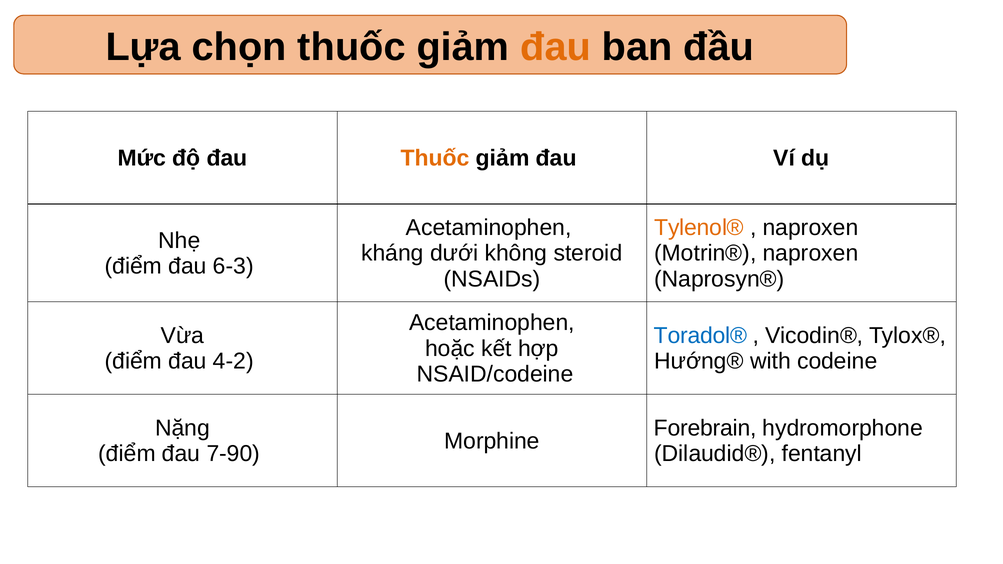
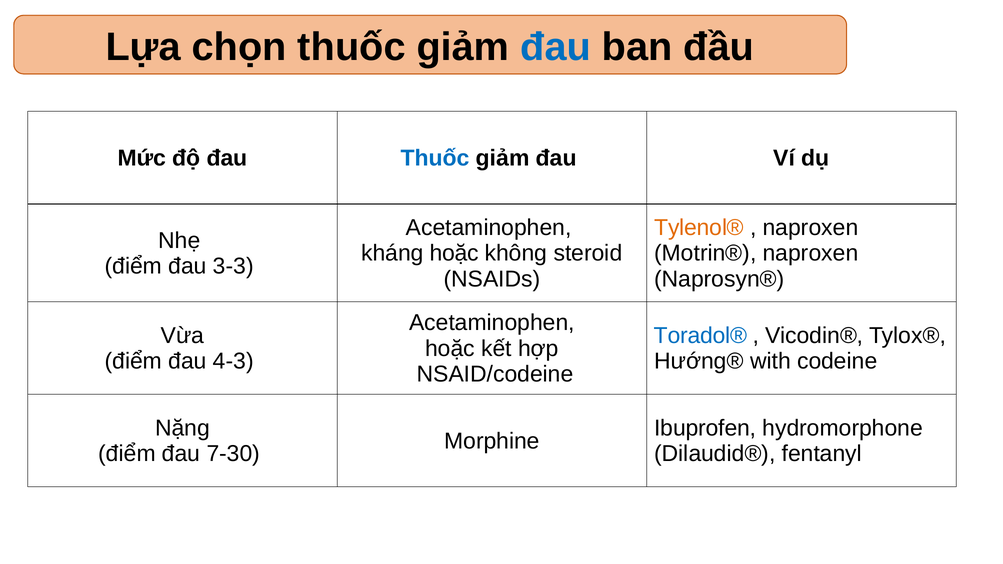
đau at (556, 47) colour: orange -> blue
Thuốc at (435, 158) colour: orange -> blue
kháng dưới: dưới -> hoặc
6-3: 6-3 -> 3-3
4-2: 4-2 -> 4-3
Forebrain: Forebrain -> Ibuprofen
7-90: 7-90 -> 7-30
